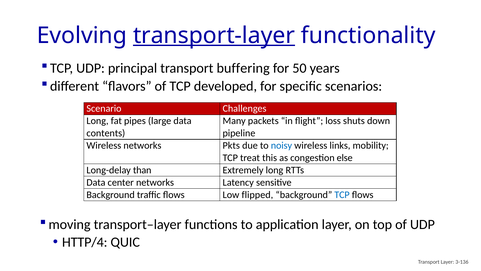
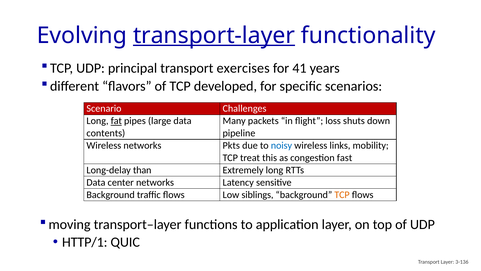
buffering: buffering -> exercises
50: 50 -> 41
fat underline: none -> present
else: else -> fast
flipped: flipped -> siblings
TCP at (342, 194) colour: blue -> orange
HTTP/4: HTTP/4 -> HTTP/1
